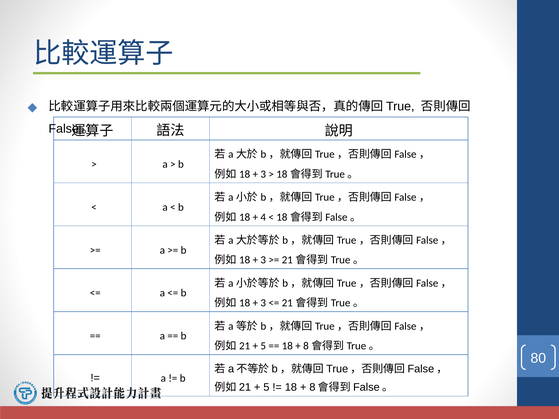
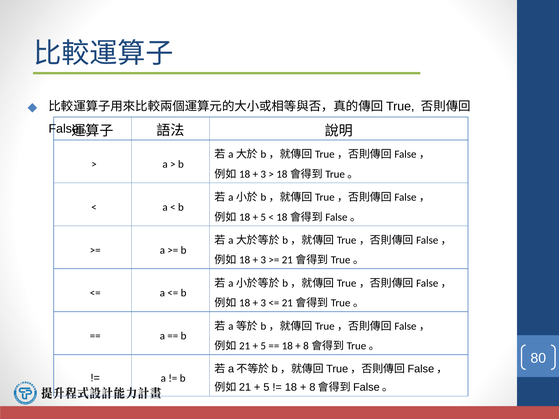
4 at (263, 217): 4 -> 5
